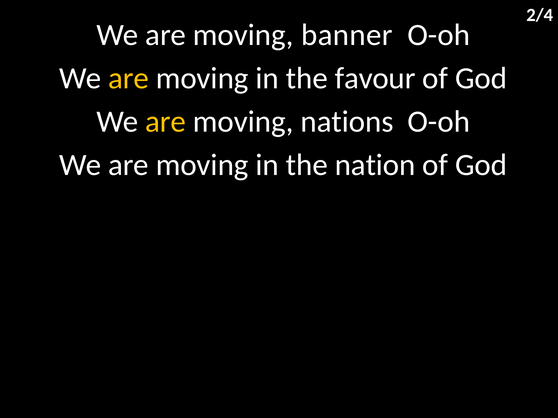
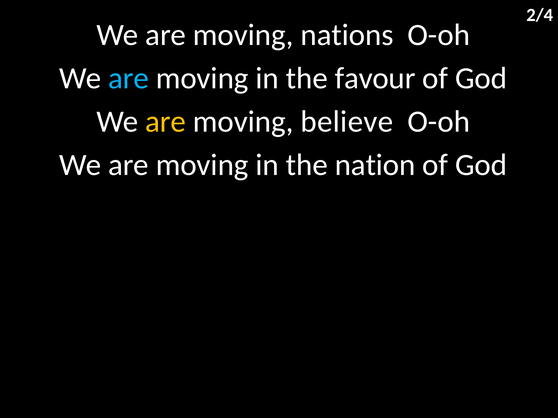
banner: banner -> nations
are at (128, 78) colour: yellow -> light blue
nations: nations -> believe
